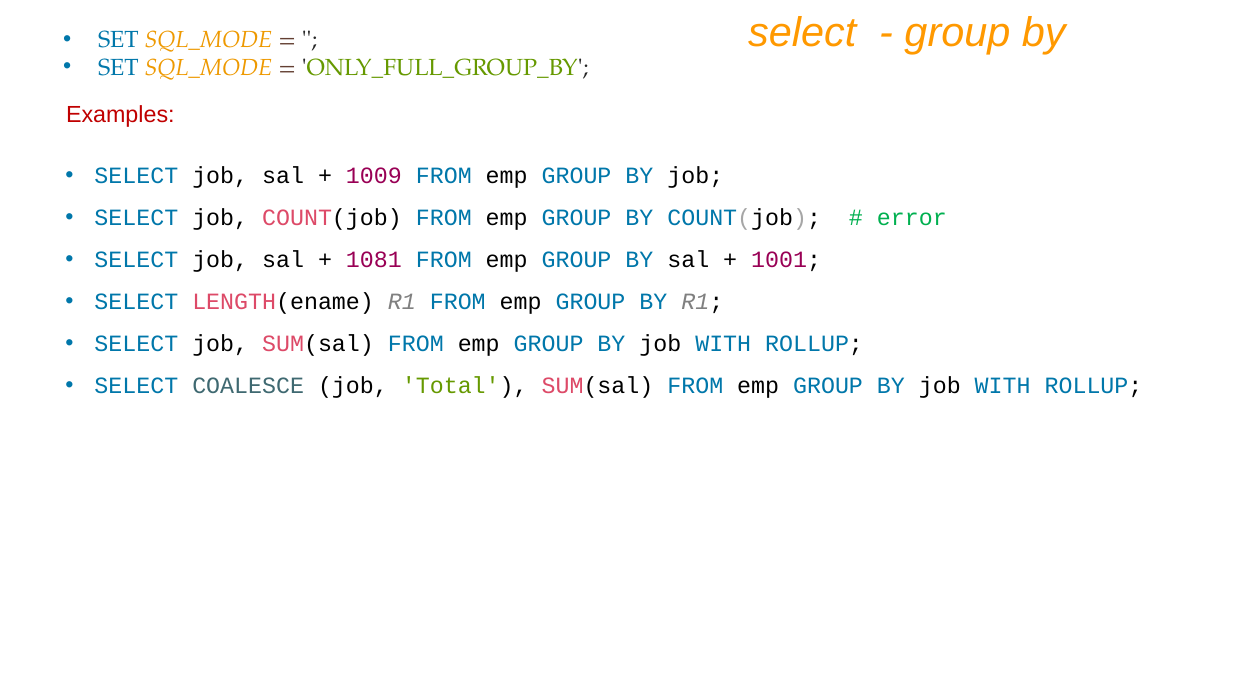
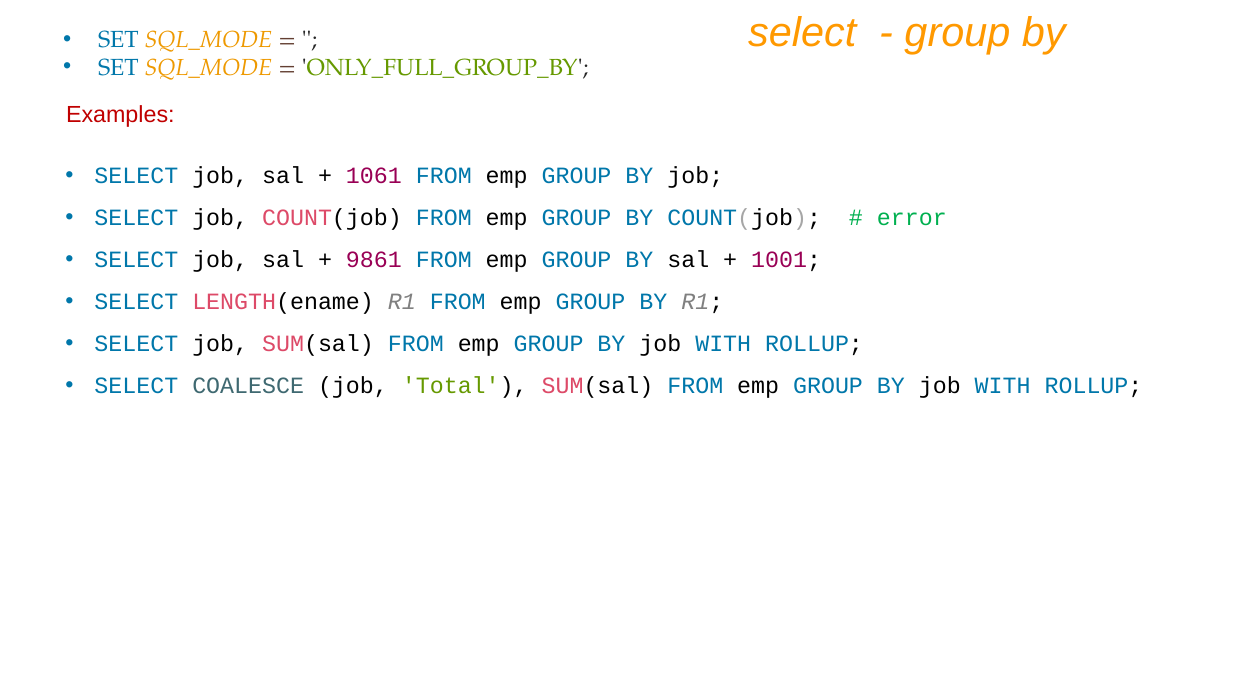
1009: 1009 -> 1061
1081: 1081 -> 9861
